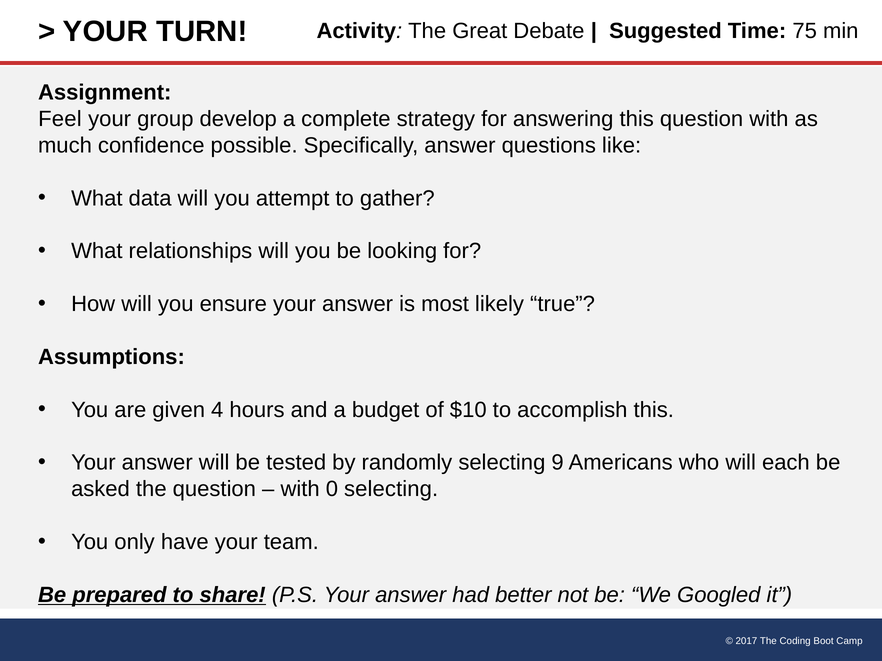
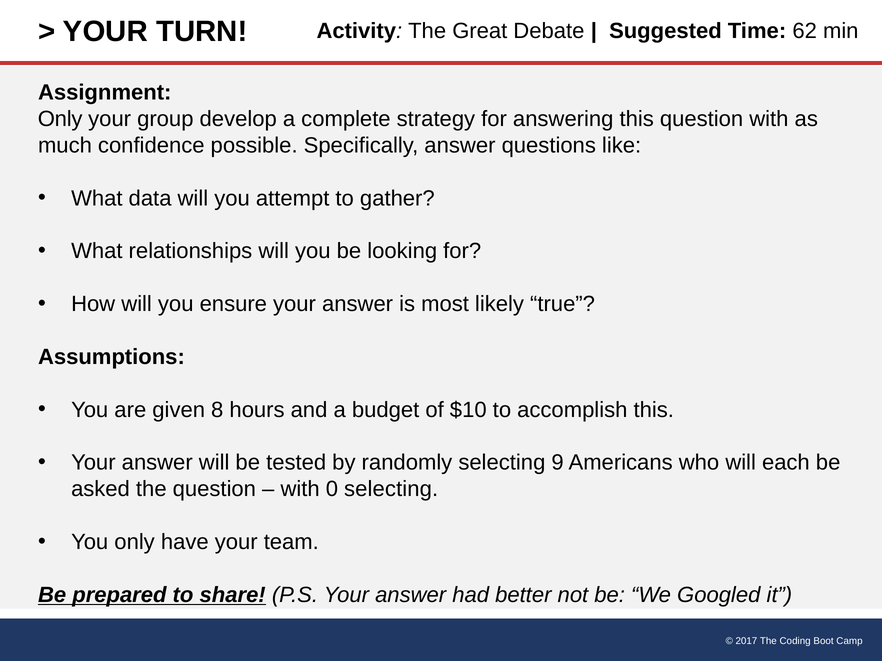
75: 75 -> 62
Feel at (60, 119): Feel -> Only
4: 4 -> 8
